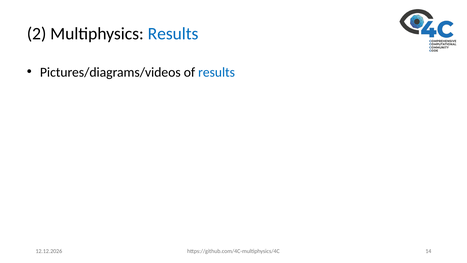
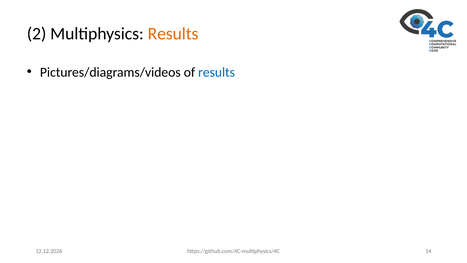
Results at (173, 34) colour: blue -> orange
